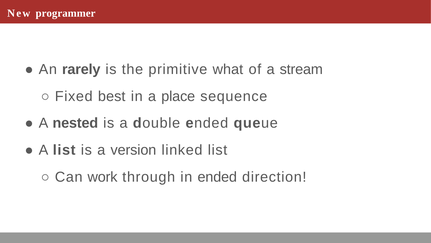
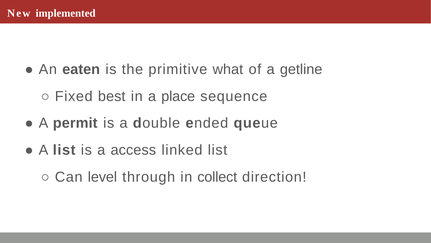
programmer: programmer -> implemented
rarely: rarely -> eaten
stream: stream -> getline
nested: nested -> permit
version: version -> access
work: work -> level
in ended: ended -> collect
